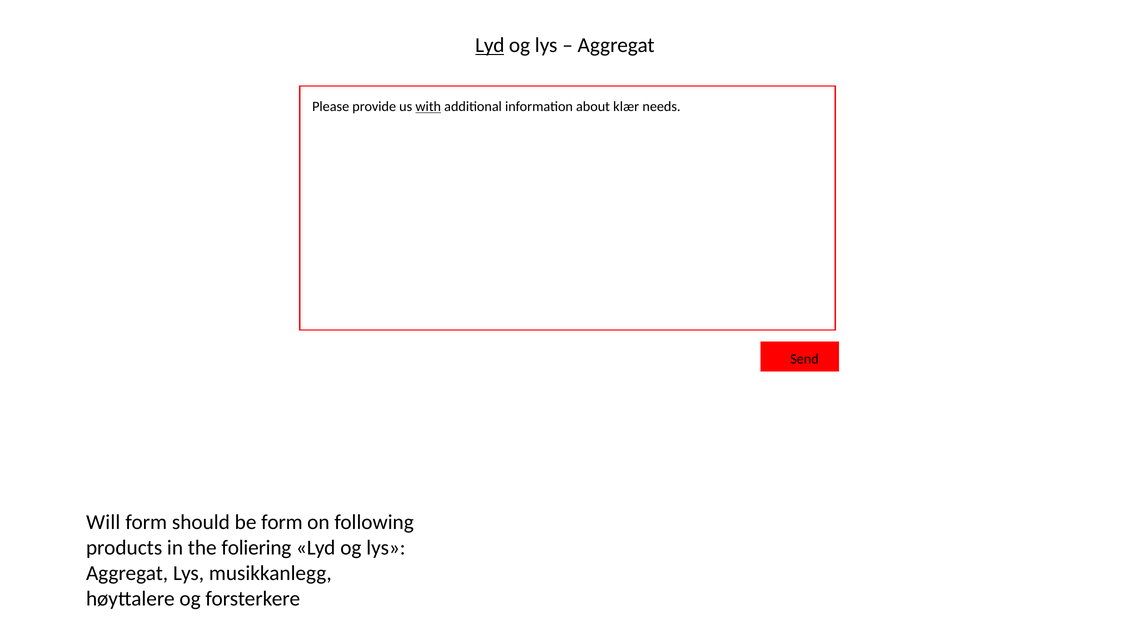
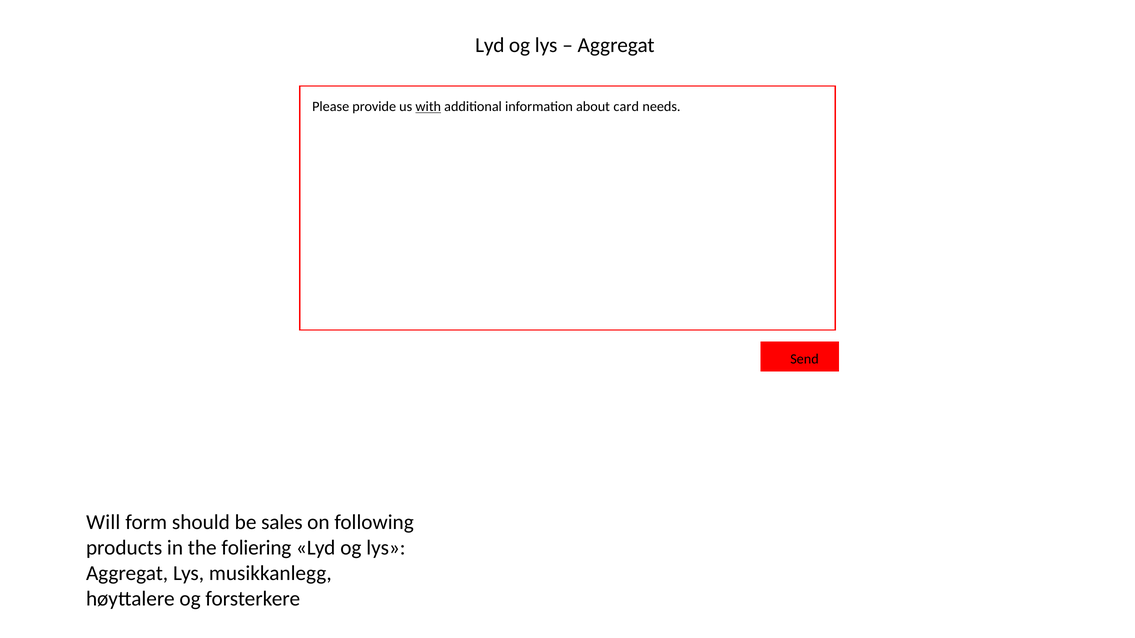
Lyd at (490, 45) underline: present -> none
klær: klær -> card
be form: form -> sales
